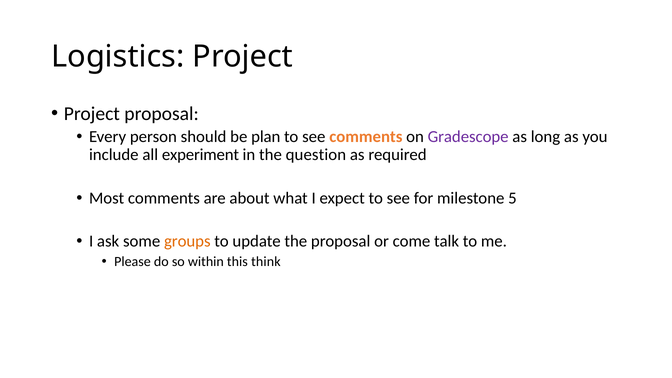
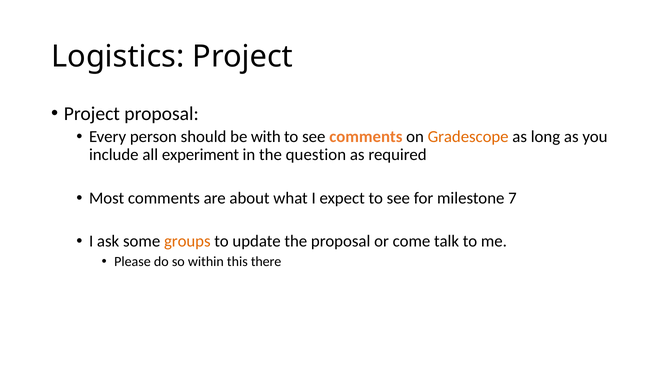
plan: plan -> with
Gradescope colour: purple -> orange
5: 5 -> 7
think: think -> there
